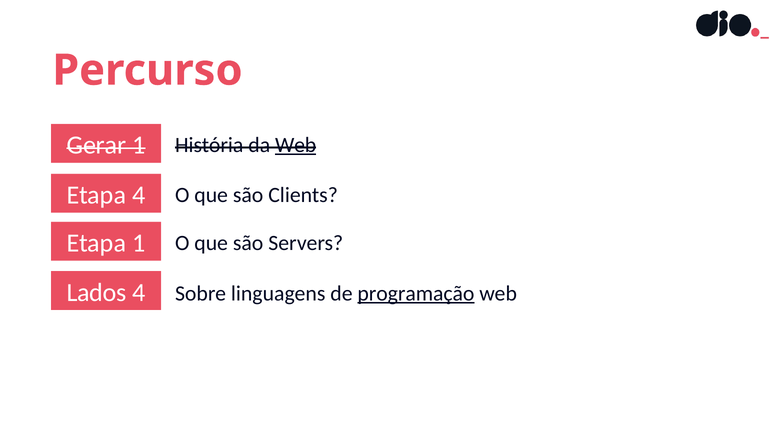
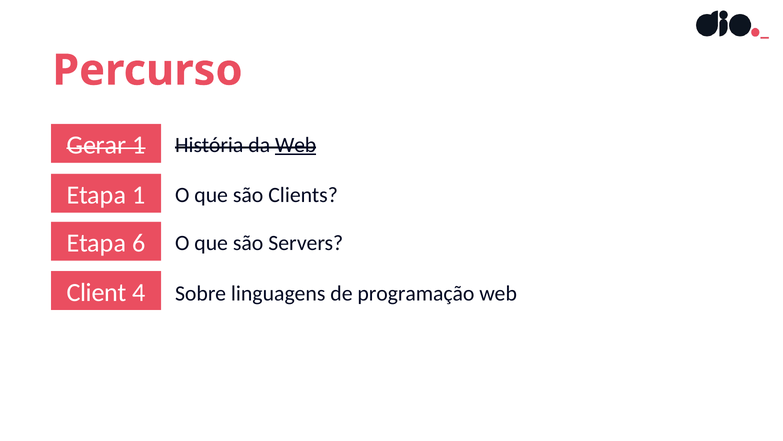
Etapa 4: 4 -> 1
Etapa 1: 1 -> 6
Lados: Lados -> Client
programação underline: present -> none
